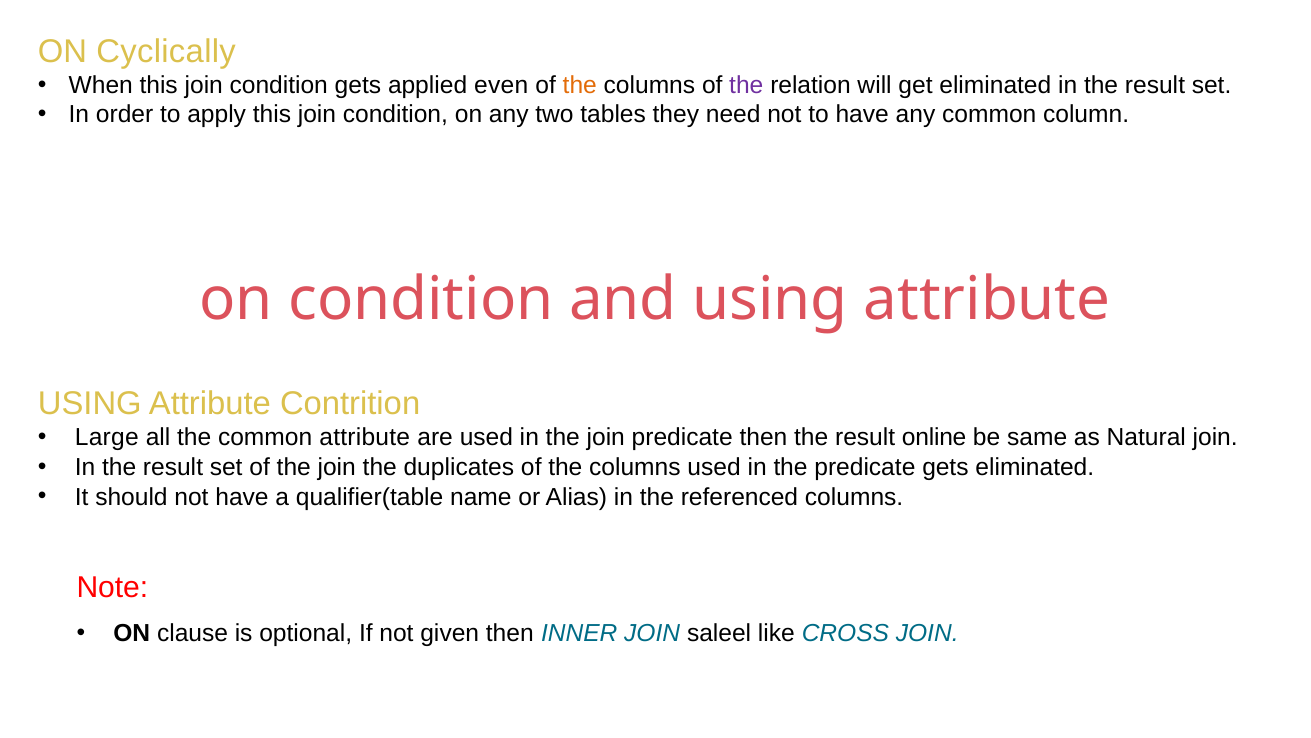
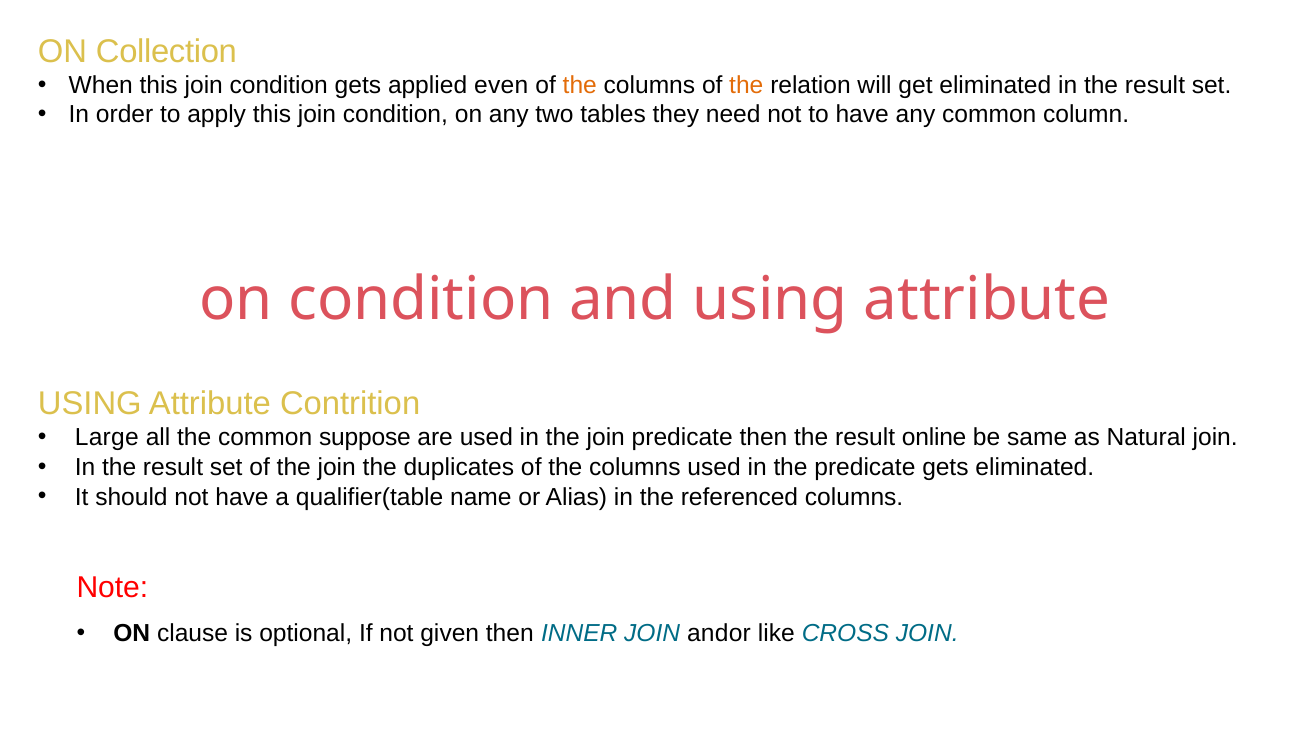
Cyclically: Cyclically -> Collection
the at (746, 85) colour: purple -> orange
common attribute: attribute -> suppose
saleel: saleel -> andor
